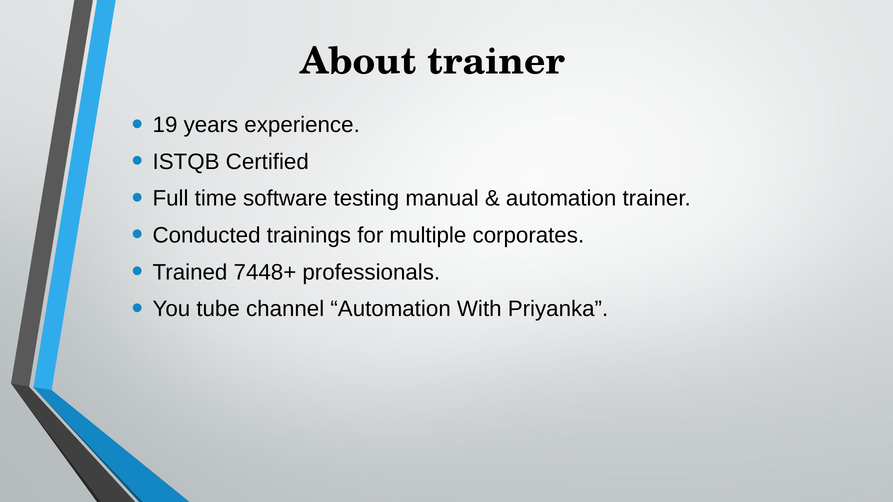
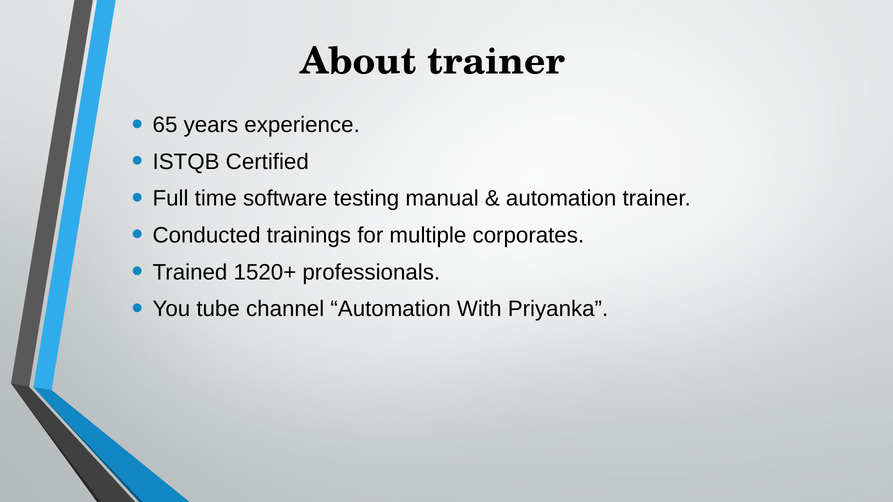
19: 19 -> 65
7448+: 7448+ -> 1520+
